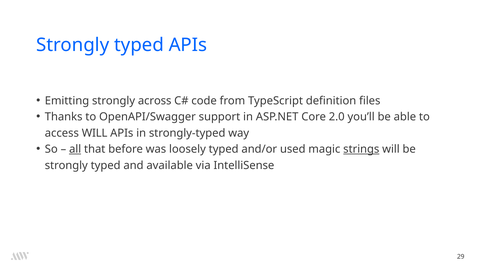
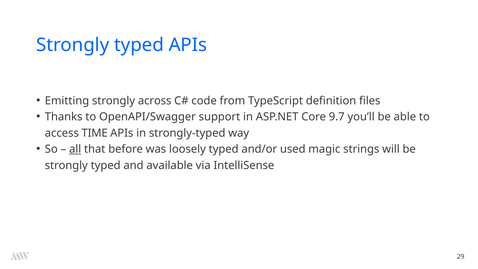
2.0: 2.0 -> 9.7
access WILL: WILL -> TIME
strings underline: present -> none
